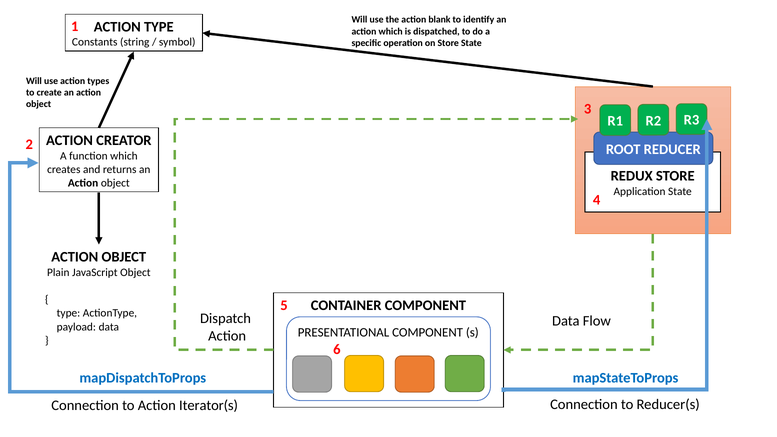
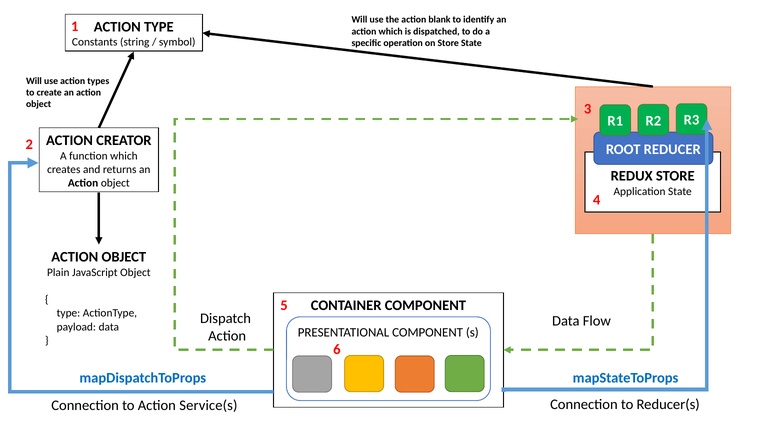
Iterator(s: Iterator(s -> Service(s
